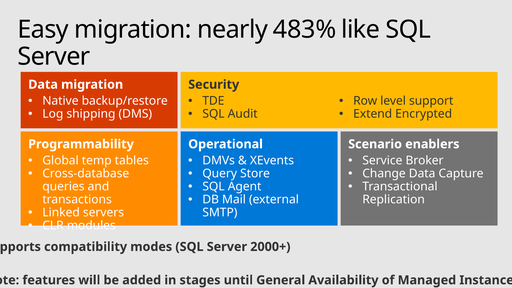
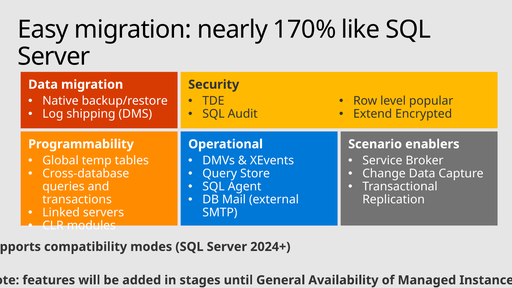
483%: 483% -> 170%
support: support -> popular
2000+: 2000+ -> 2024+
